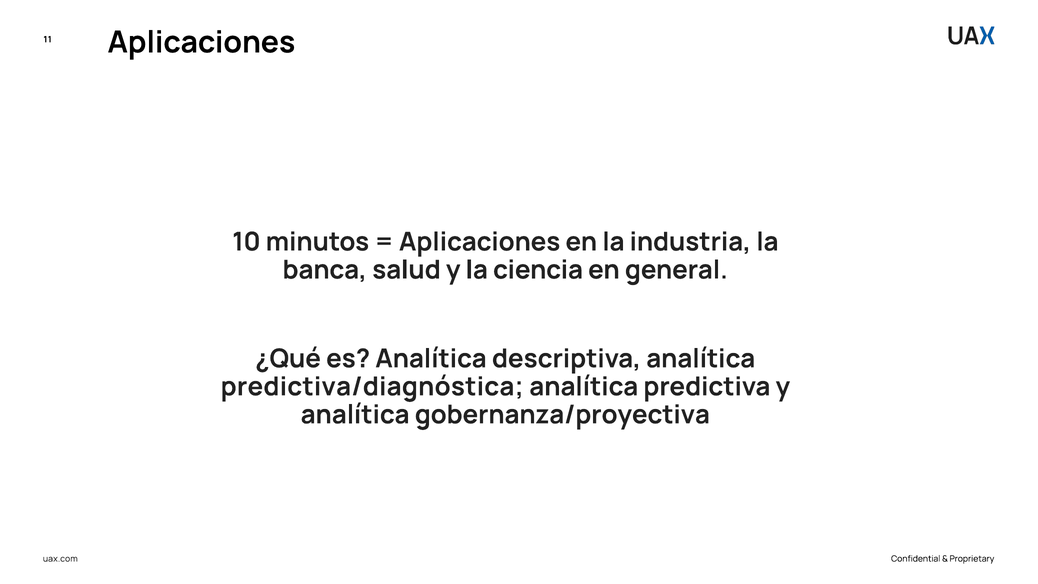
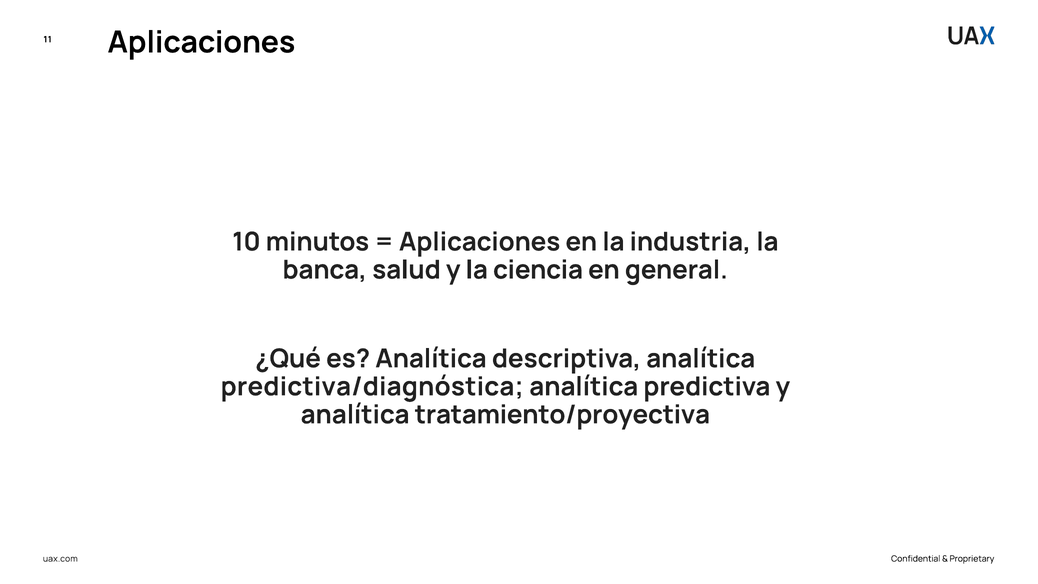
gobernanza/proyectiva: gobernanza/proyectiva -> tratamiento/proyectiva
